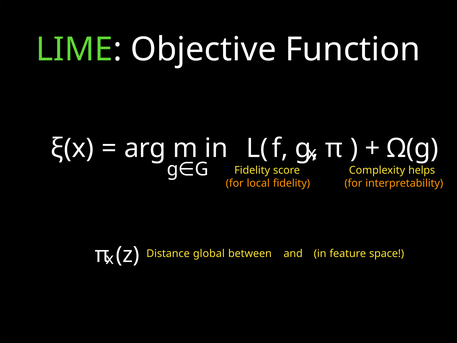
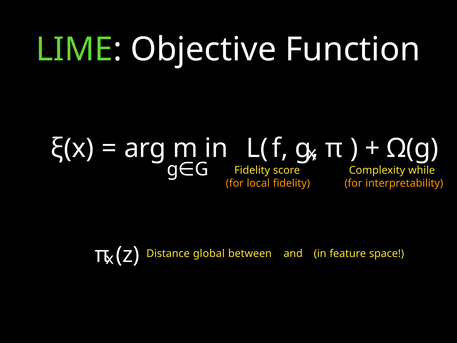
helps: helps -> while
